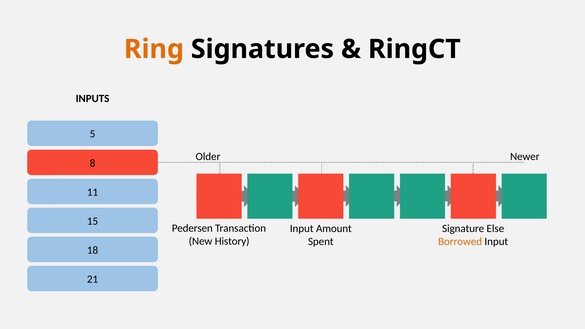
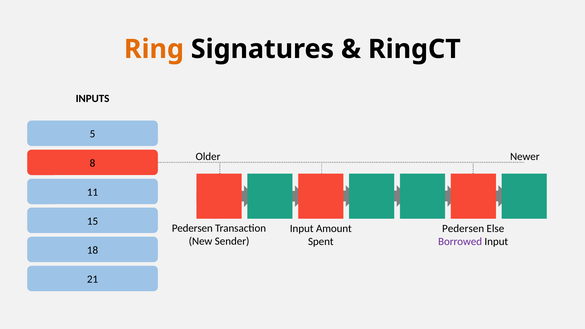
Signature at (463, 229): Signature -> Pedersen
History: History -> Sender
Borrowed colour: orange -> purple
